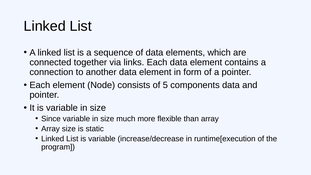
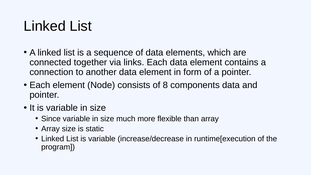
5: 5 -> 8
